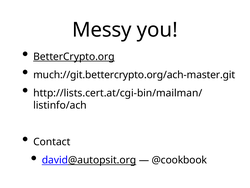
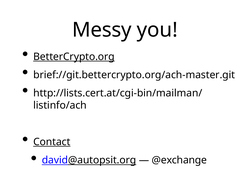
much://git.bettercrypto.org/ach-master.git: much://git.bettercrypto.org/ach-master.git -> brief://git.bettercrypto.org/ach-master.git
Contact underline: none -> present
@cookbook: @cookbook -> @exchange
